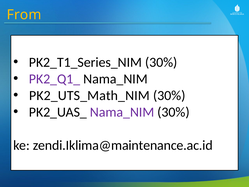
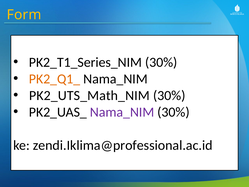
From: From -> Form
PK2_Q1_ colour: purple -> orange
zendi.Iklima@maintenance.ac.id: zendi.Iklima@maintenance.ac.id -> zendi.Iklima@professional.ac.id
